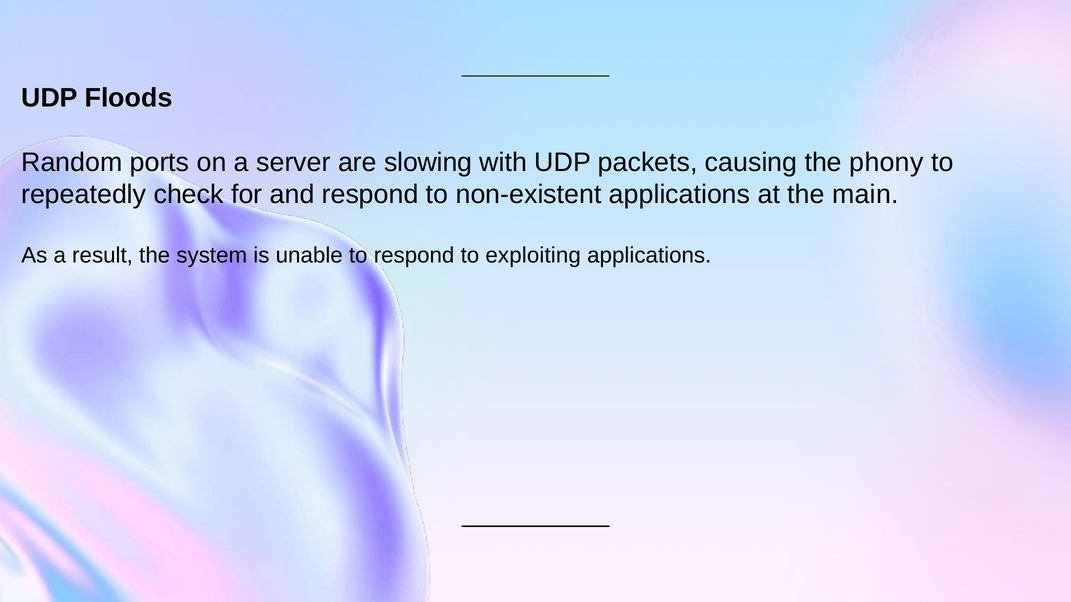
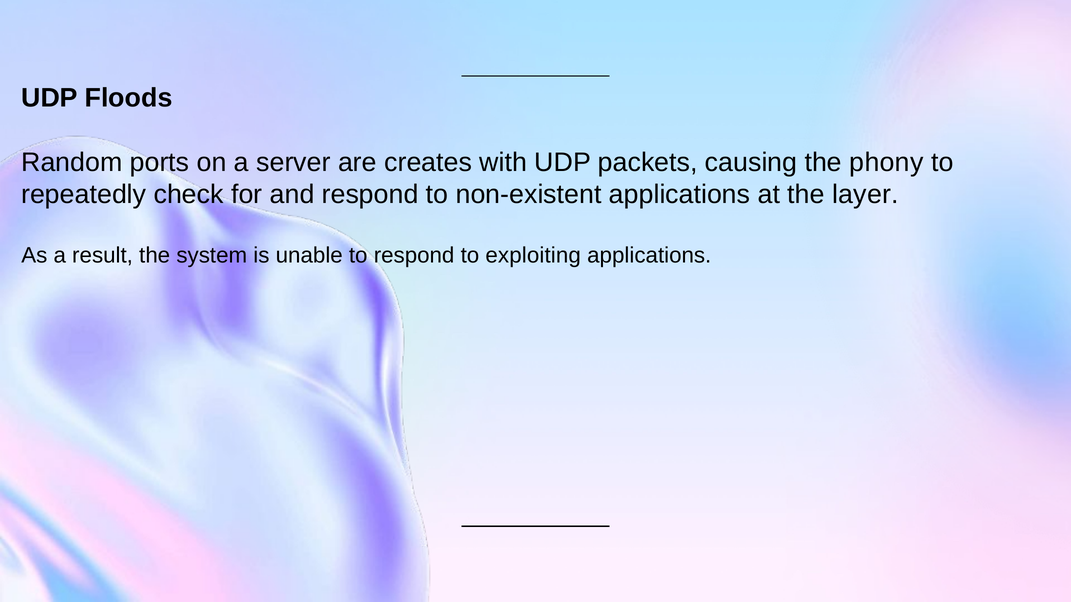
slowing: slowing -> creates
main: main -> layer
